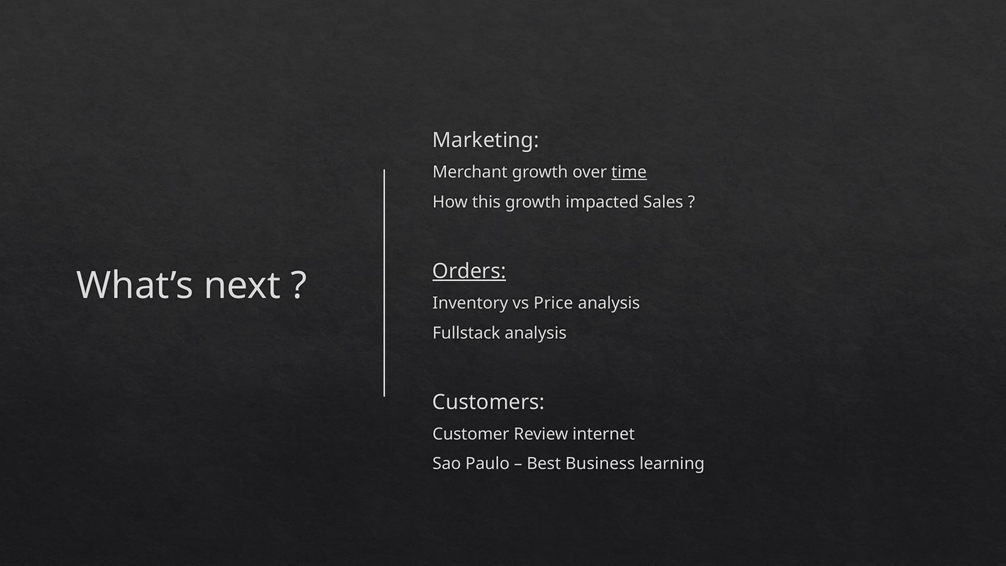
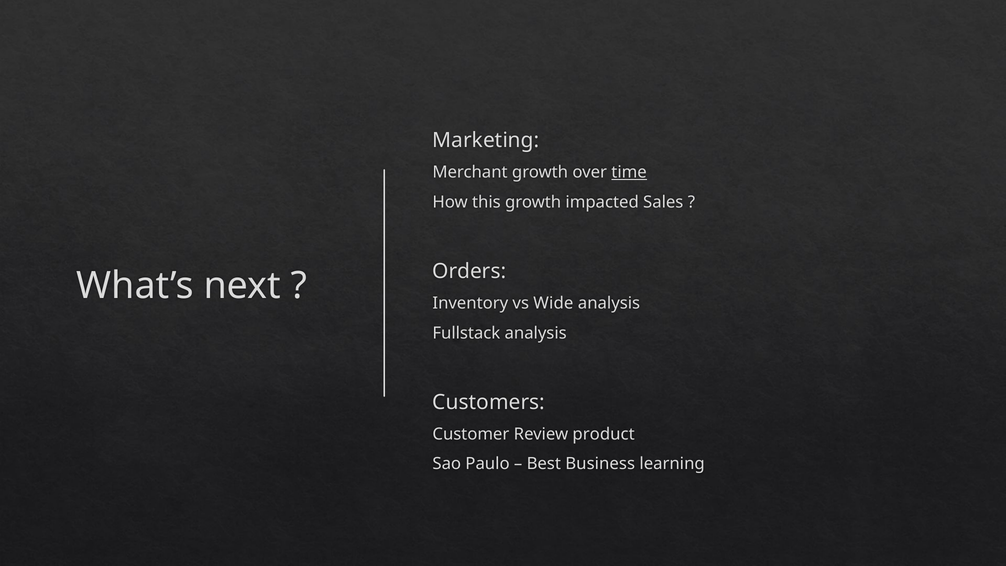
Orders underline: present -> none
Price: Price -> Wide
internet: internet -> product
